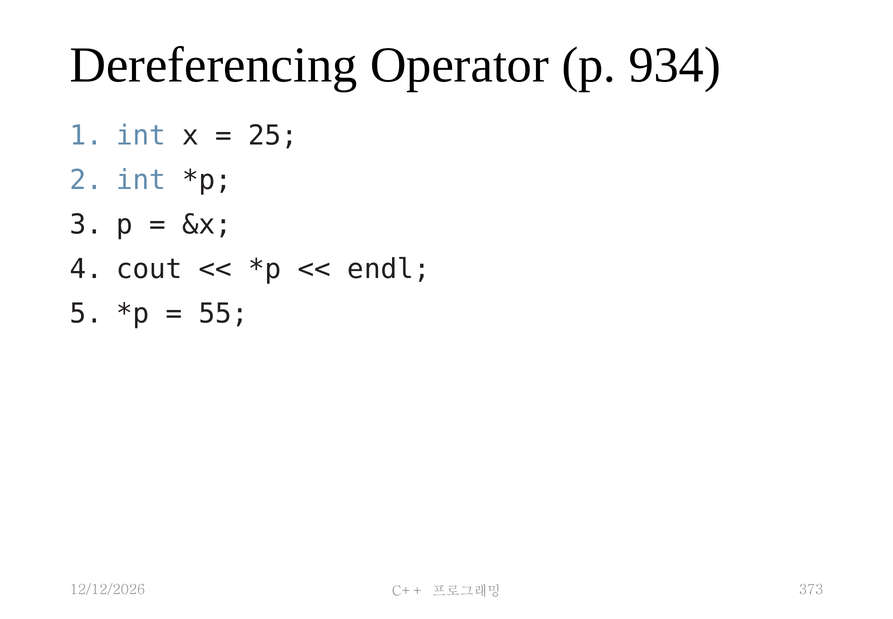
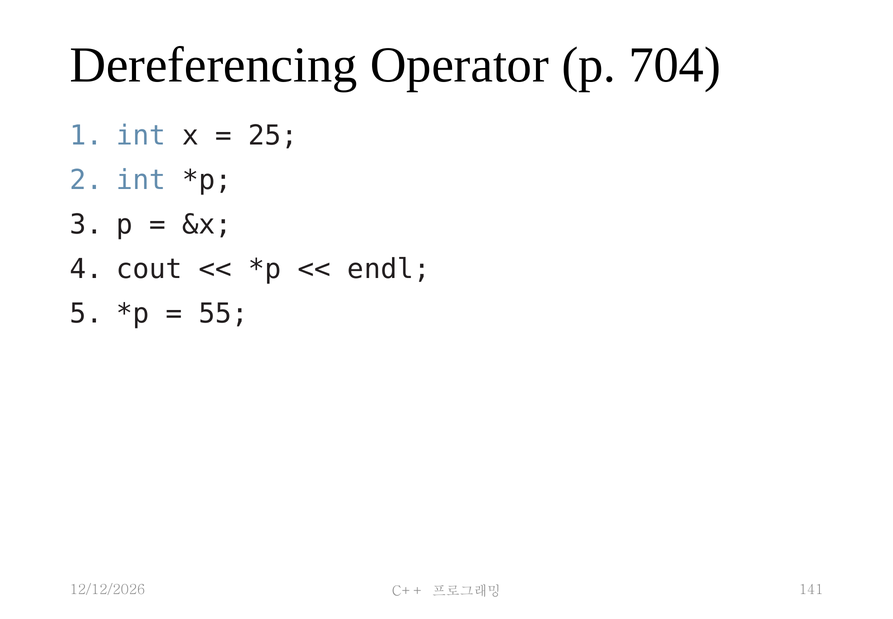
934: 934 -> 704
373: 373 -> 141
